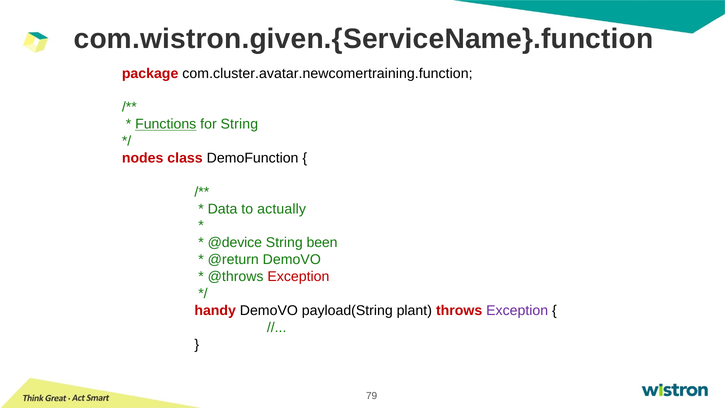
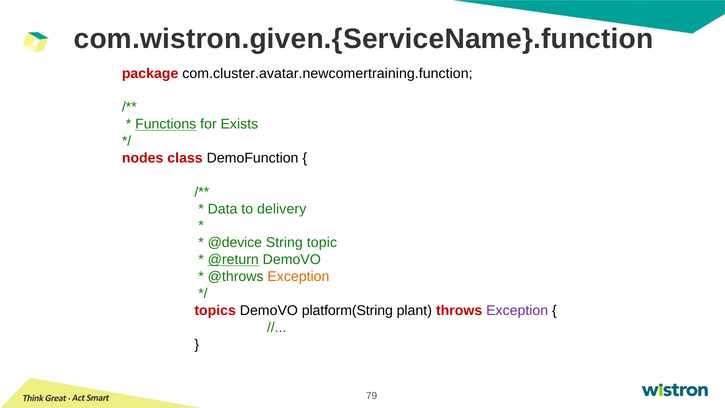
for String: String -> Exists
actually: actually -> delivery
been: been -> topic
@return underline: none -> present
Exception at (298, 276) colour: red -> orange
handy: handy -> topics
payload(String: payload(String -> platform(String
